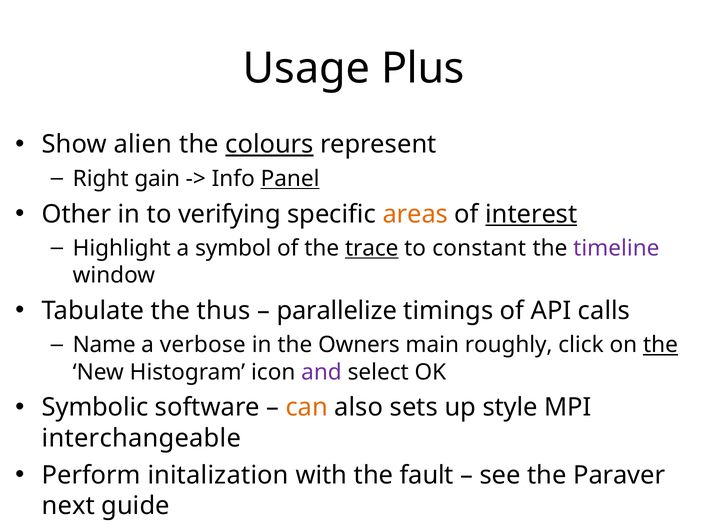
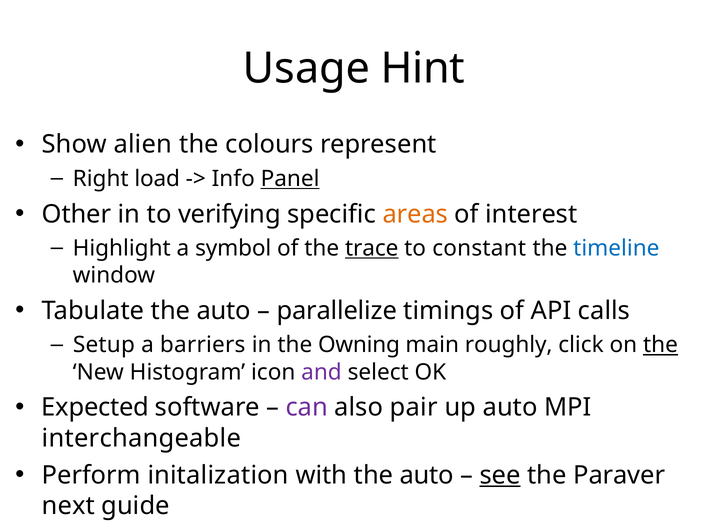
Plus: Plus -> Hint
colours underline: present -> none
gain: gain -> load
interest underline: present -> none
timeline colour: purple -> blue
Tabulate the thus: thus -> auto
Name: Name -> Setup
verbose: verbose -> barriers
Owners: Owners -> Owning
Symbolic: Symbolic -> Expected
can colour: orange -> purple
sets: sets -> pair
up style: style -> auto
with the fault: fault -> auto
see underline: none -> present
